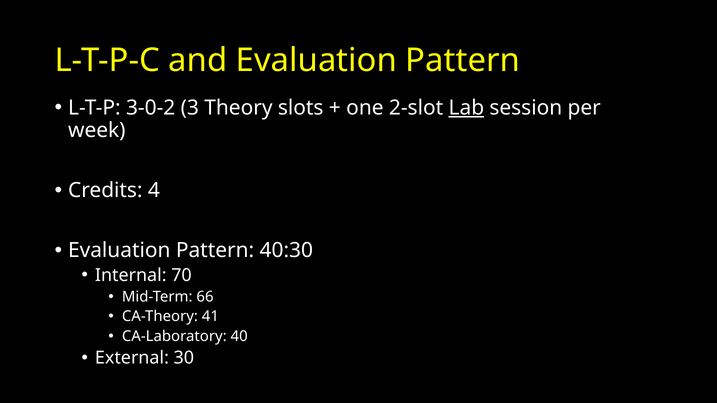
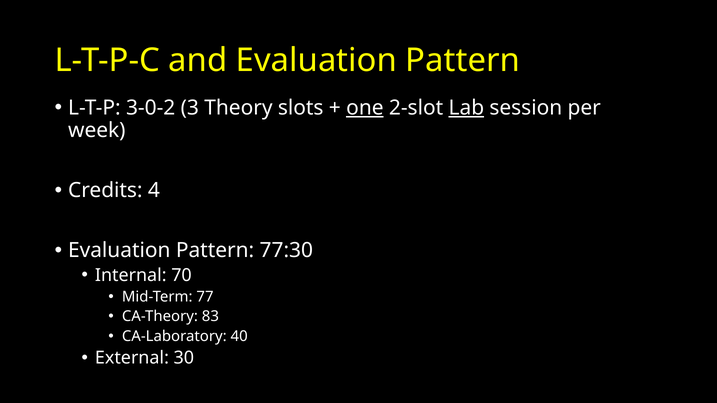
one underline: none -> present
40:30: 40:30 -> 77:30
66: 66 -> 77
41: 41 -> 83
